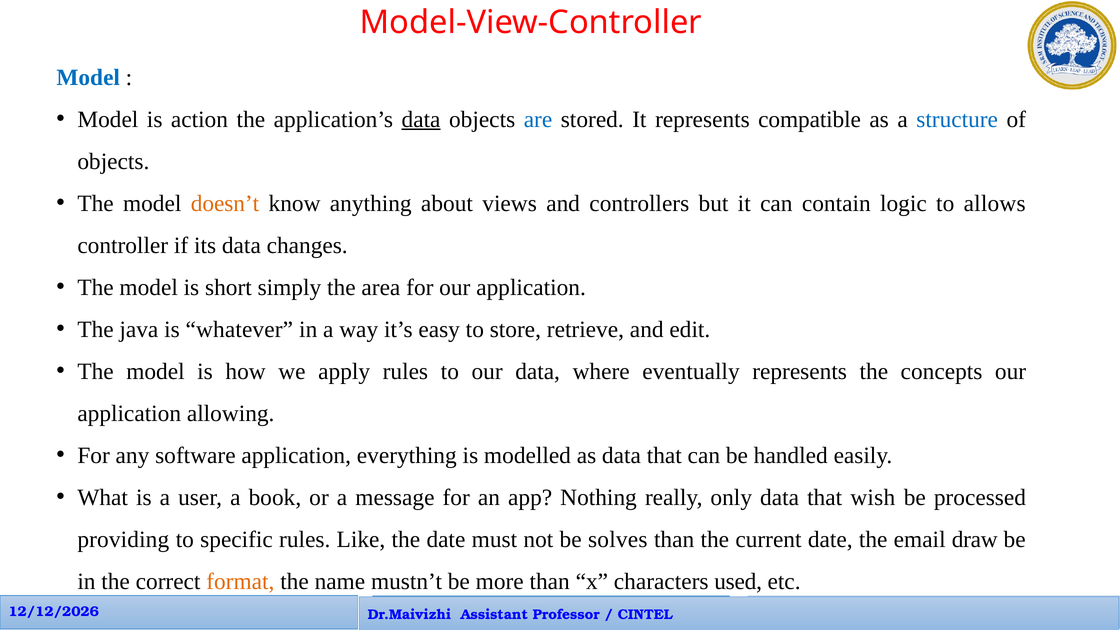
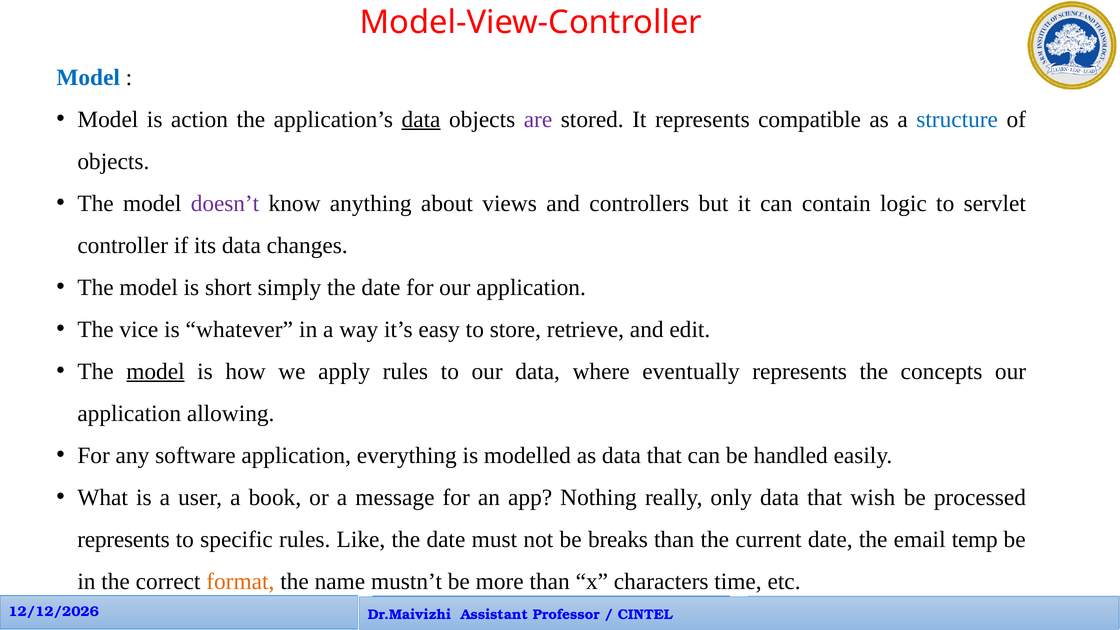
are colour: blue -> purple
doesn’t colour: orange -> purple
allows: allows -> servlet
simply the area: area -> date
java: java -> vice
model at (155, 371) underline: none -> present
providing at (123, 539): providing -> represents
solves: solves -> breaks
draw: draw -> temp
used: used -> time
